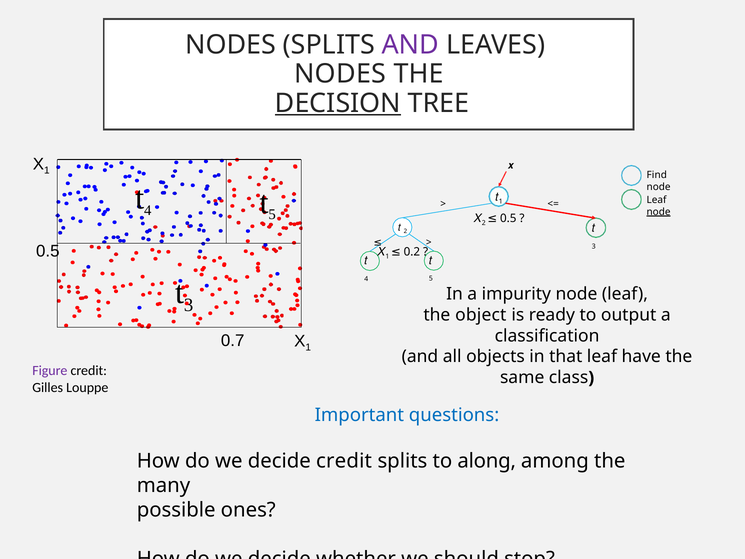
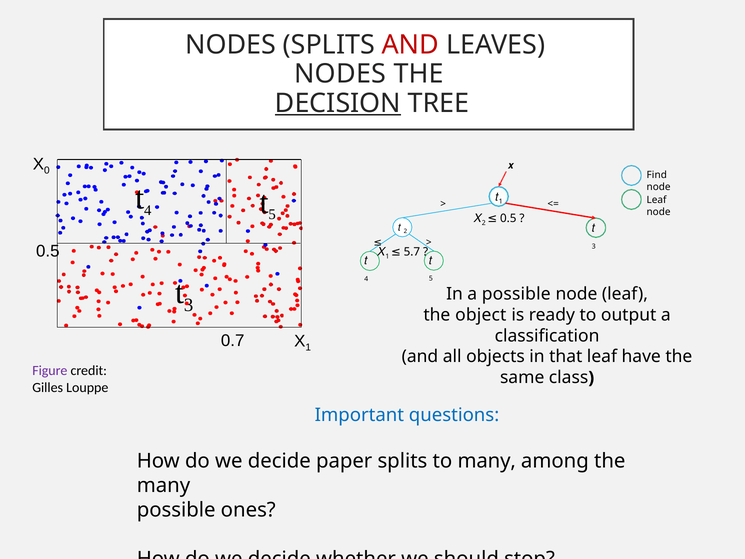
AND at (410, 45) colour: purple -> red
1 at (47, 170): 1 -> 0
node at (659, 212) underline: present -> none
0.2: 0.2 -> 5.7
a impurity: impurity -> possible
decide credit: credit -> paper
to along: along -> many
